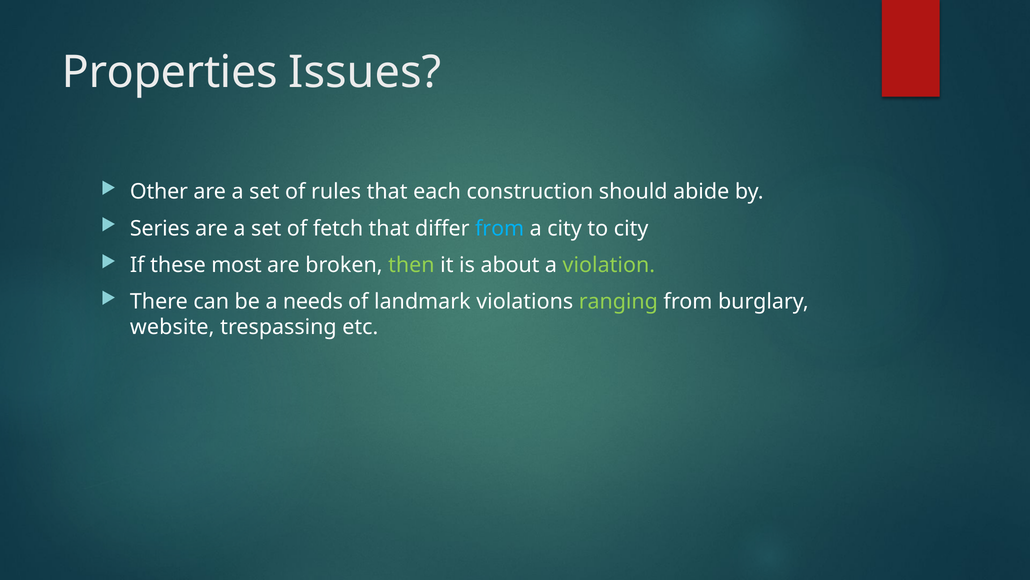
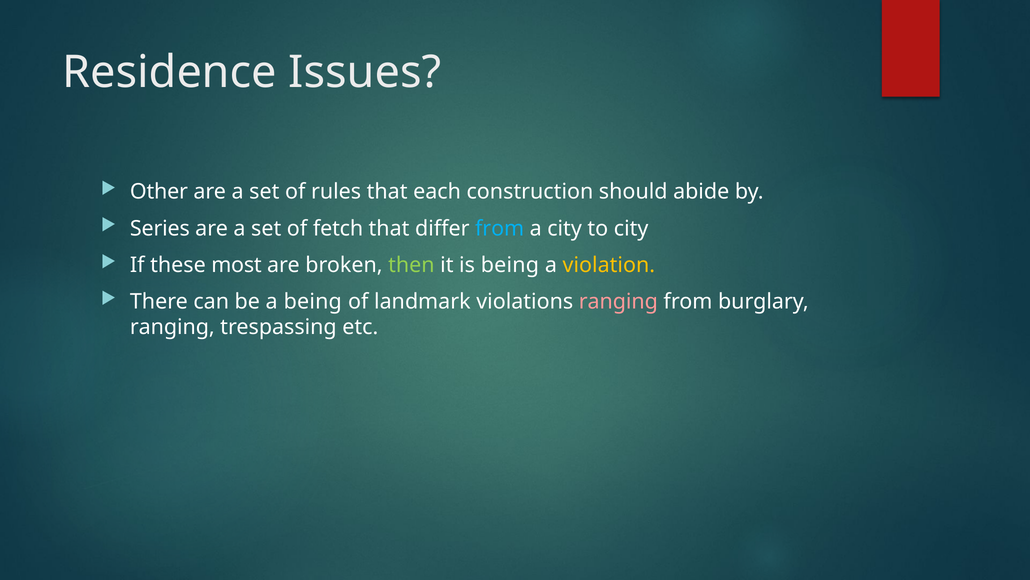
Properties: Properties -> Residence
is about: about -> being
violation colour: light green -> yellow
a needs: needs -> being
ranging at (618, 301) colour: light green -> pink
website at (172, 327): website -> ranging
